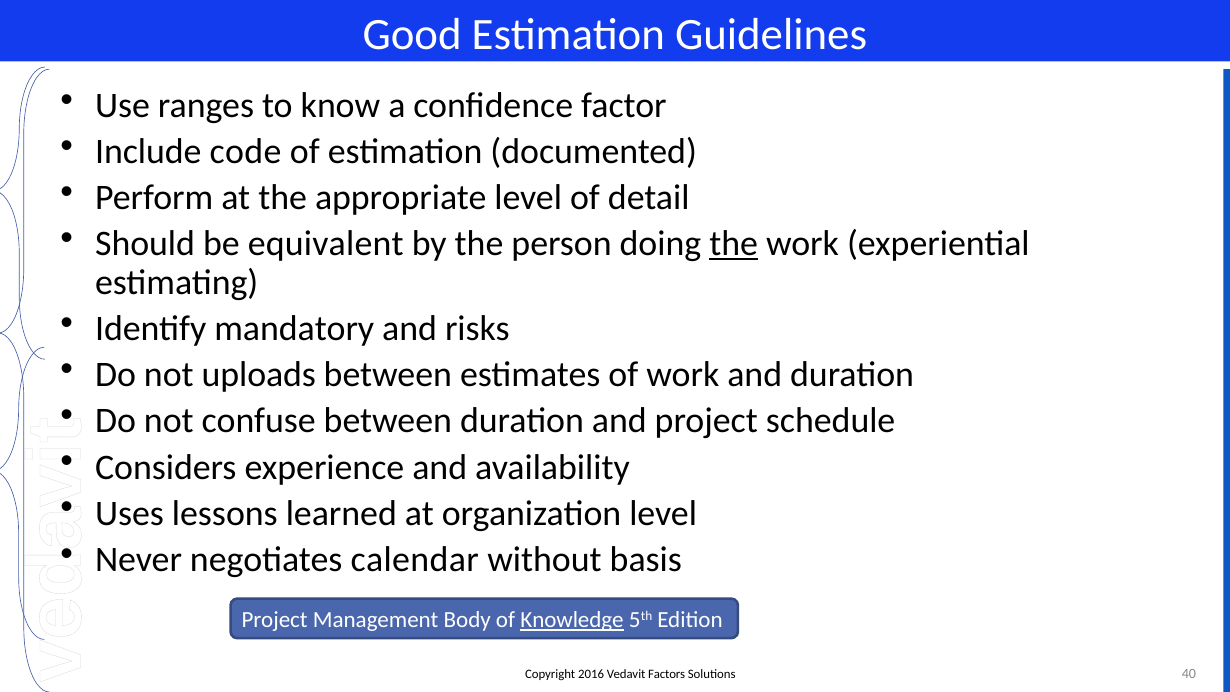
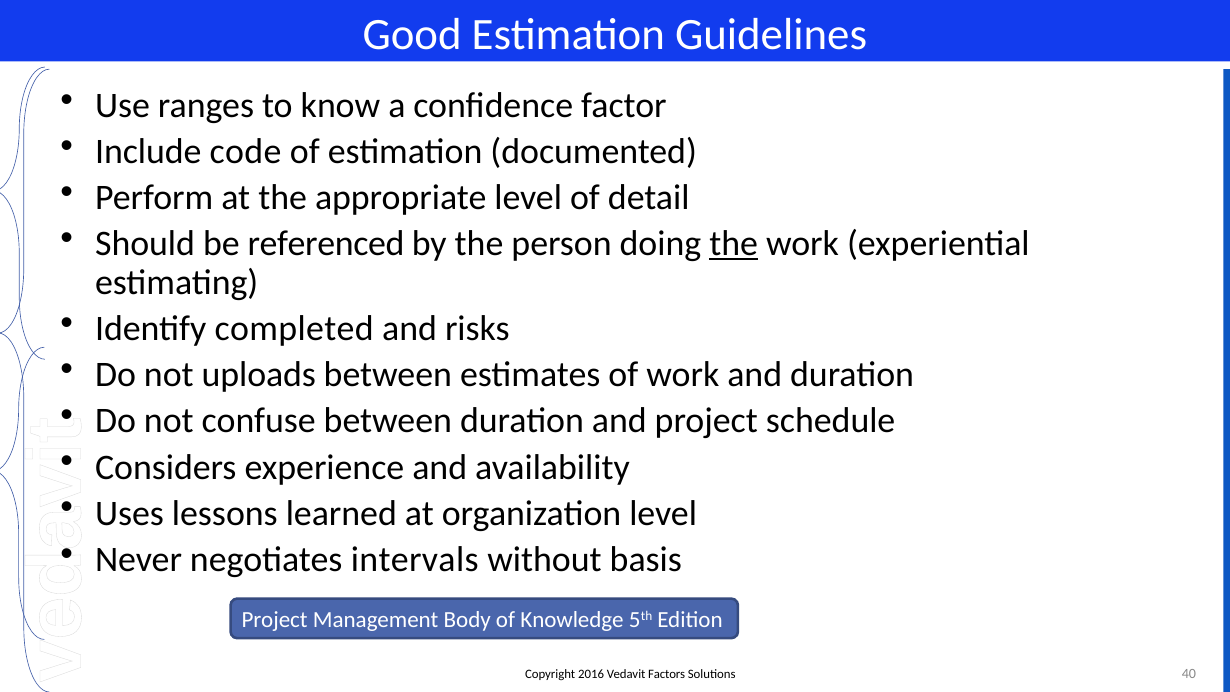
equivalent: equivalent -> referenced
mandatory: mandatory -> completed
calendar: calendar -> intervals
Knowledge underline: present -> none
